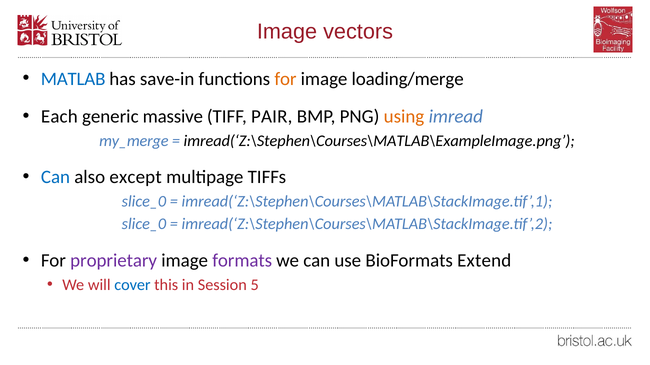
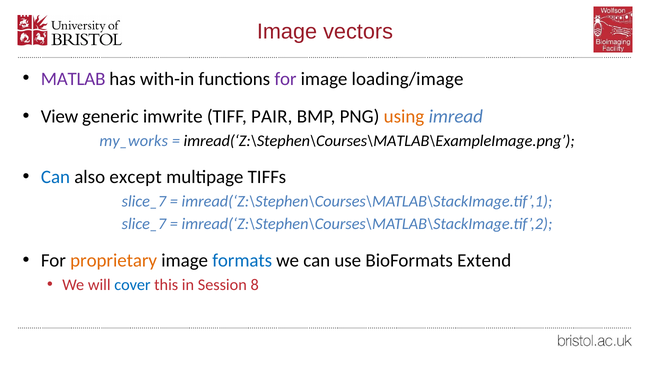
MATLAB colour: blue -> purple
save-in: save-in -> with-in
for at (285, 79) colour: orange -> purple
loading/merge: loading/merge -> loading/image
Each: Each -> View
massive: massive -> imwrite
my_merge: my_merge -> my_works
slice_0 at (144, 202): slice_0 -> slice_7
slice_0 at (144, 224): slice_0 -> slice_7
proprietary colour: purple -> orange
formats colour: purple -> blue
5: 5 -> 8
